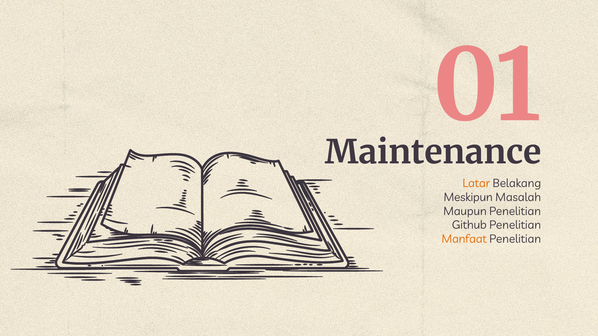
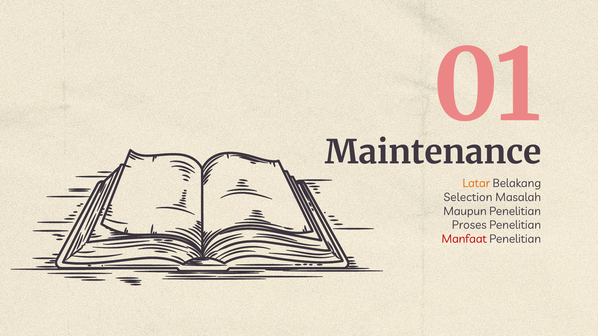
Meskipun: Meskipun -> Selection
Github: Github -> Proses
Manfaat colour: orange -> red
